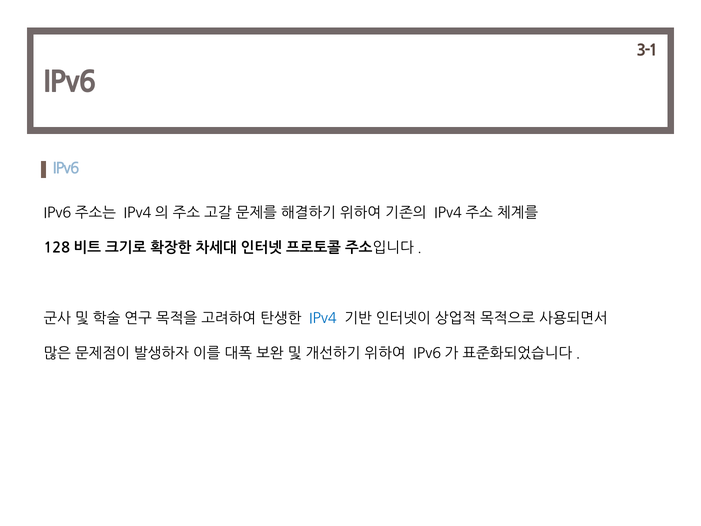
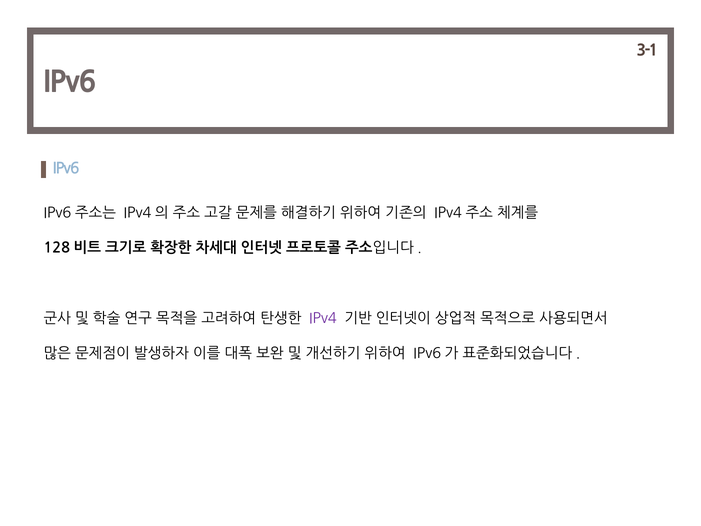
IPv4 colour: blue -> purple
